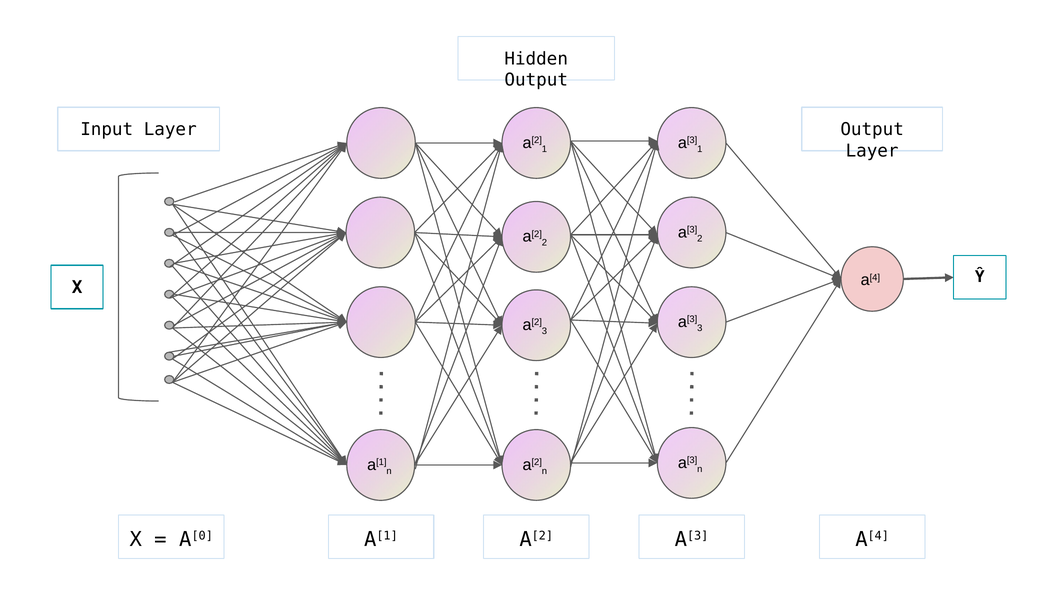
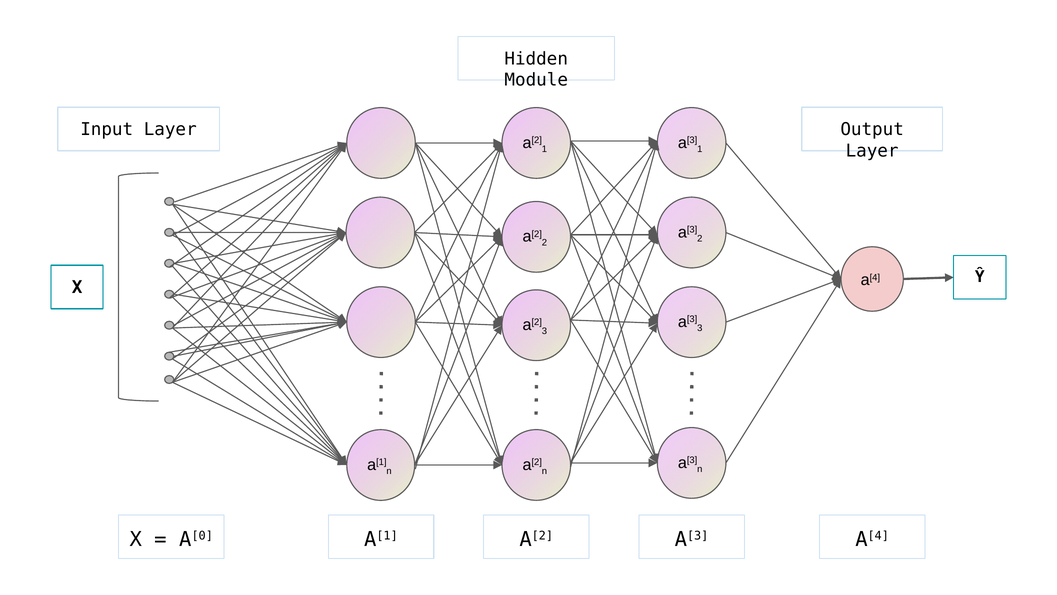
Output at (536, 80): Output -> Module
